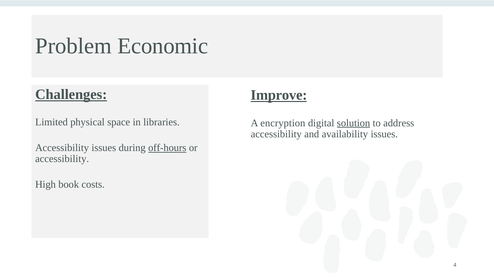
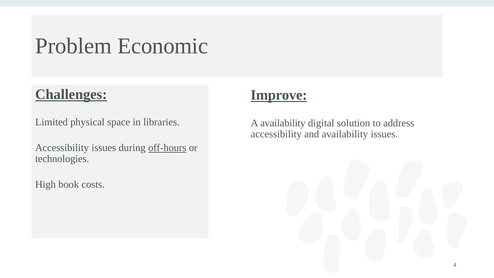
A encryption: encryption -> availability
solution underline: present -> none
accessibility at (62, 159): accessibility -> technologies
